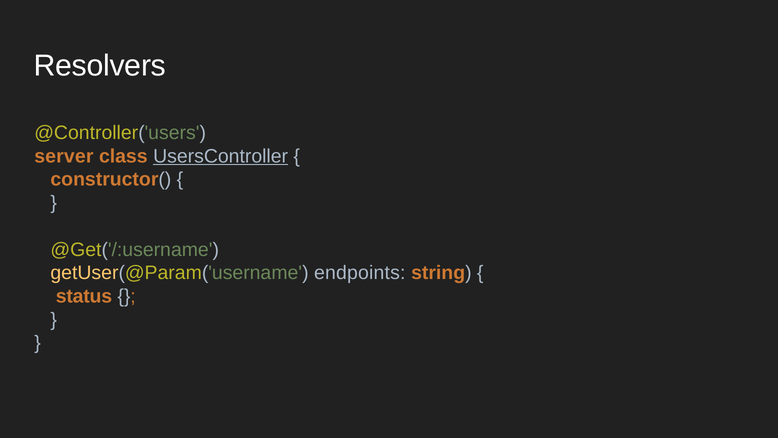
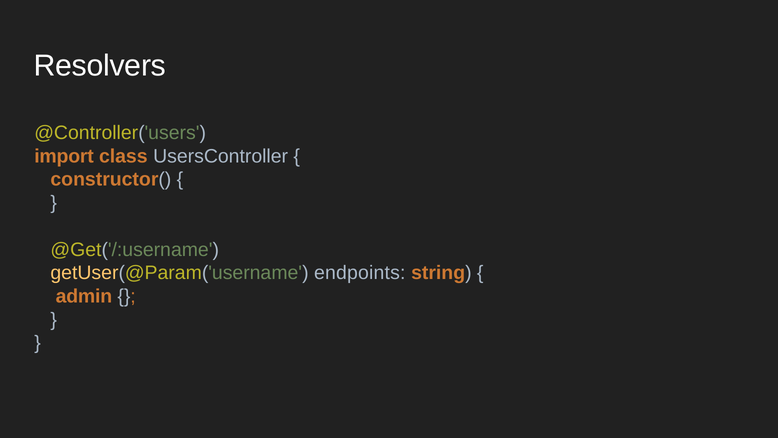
server: server -> import
UsersController underline: present -> none
status: status -> admin
